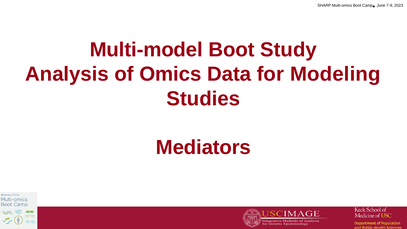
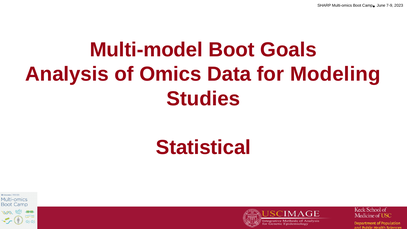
Study: Study -> Goals
Mediators: Mediators -> Statistical
